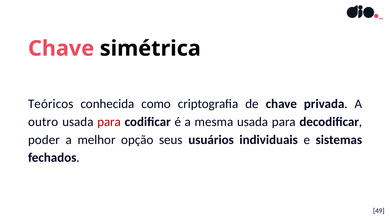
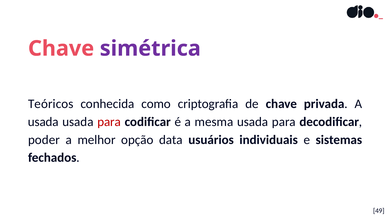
simétrica colour: black -> purple
outro at (43, 122): outro -> usada
seus: seus -> data
